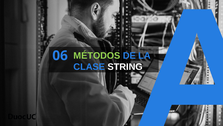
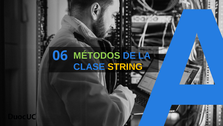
STRING colour: white -> yellow
